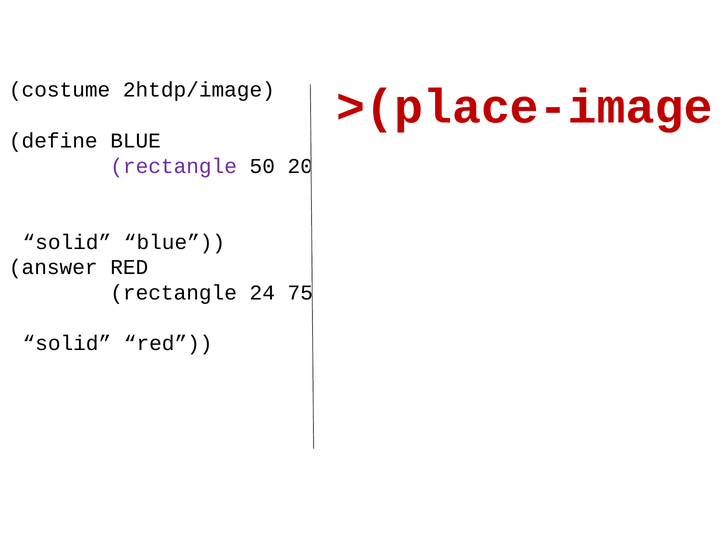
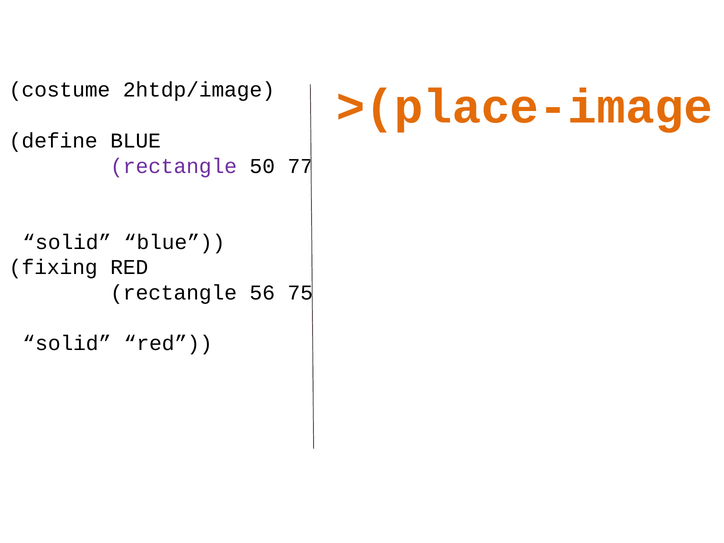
>(place-image colour: red -> orange
20: 20 -> 77
answer: answer -> fixing
24: 24 -> 56
